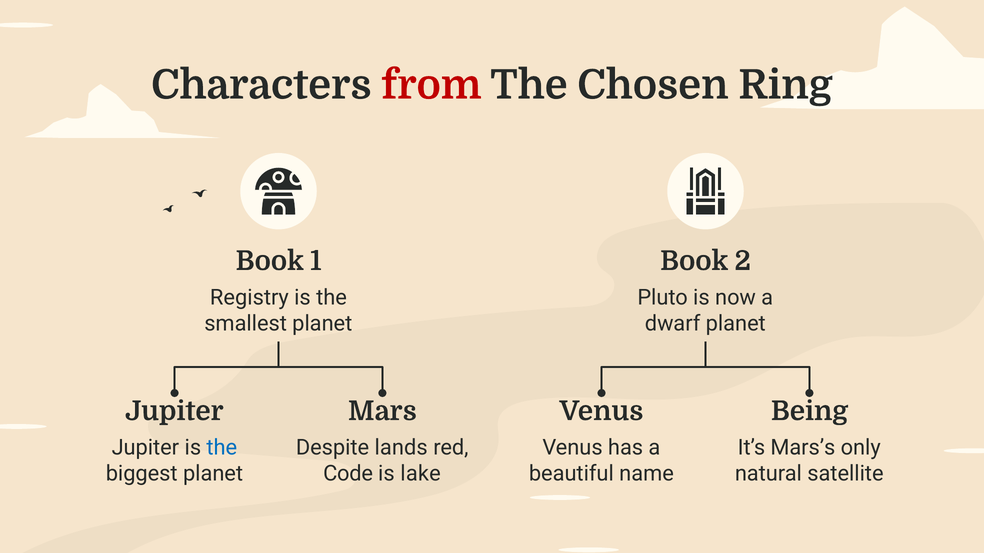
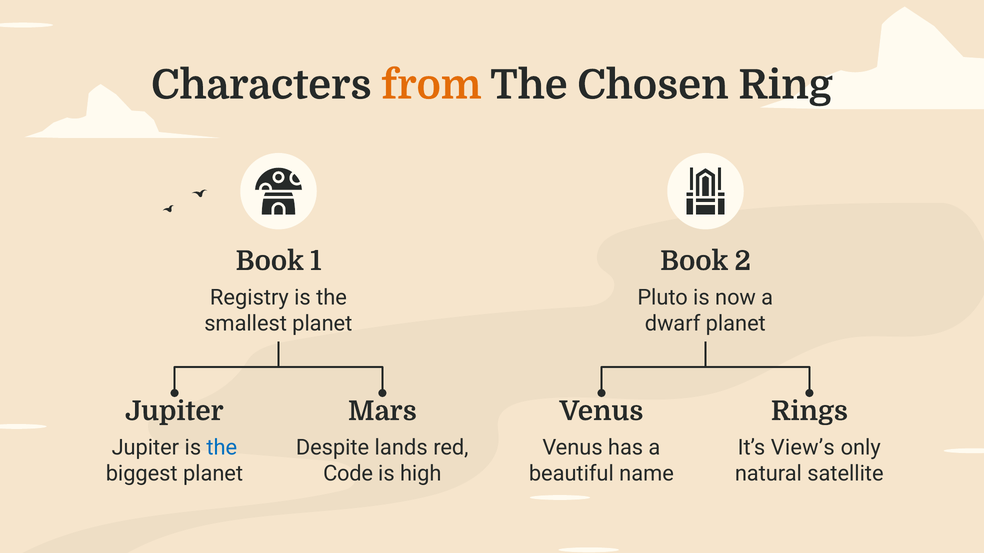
from colour: red -> orange
Being: Being -> Rings
Mars’s: Mars’s -> View’s
lake: lake -> high
